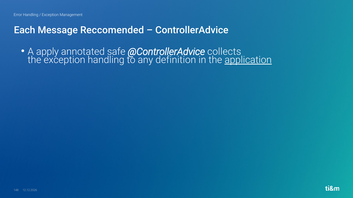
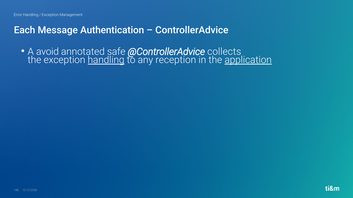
Reccomended: Reccomended -> Authentication
apply: apply -> avoid
handling at (106, 60) underline: none -> present
definition: definition -> reception
